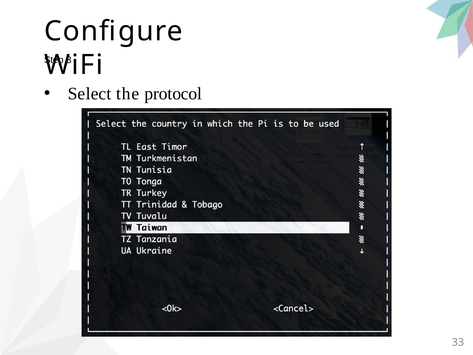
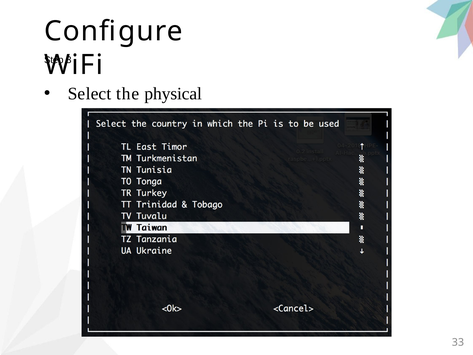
protocol: protocol -> physical
